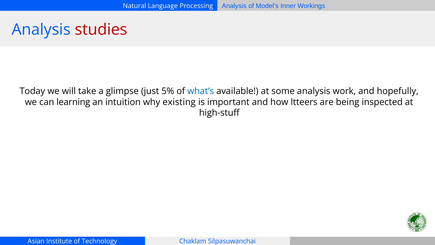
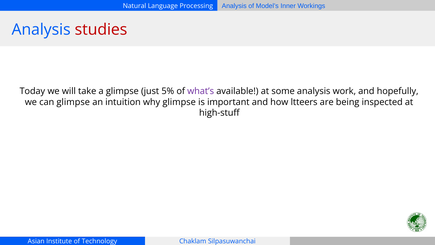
what’s colour: blue -> purple
can learning: learning -> glimpse
why existing: existing -> glimpse
